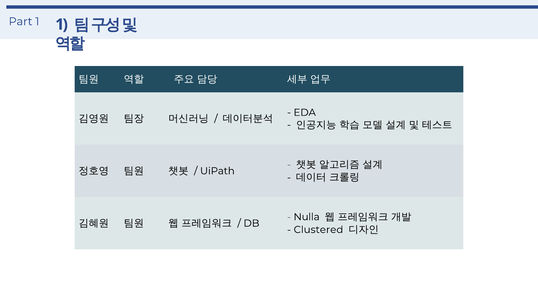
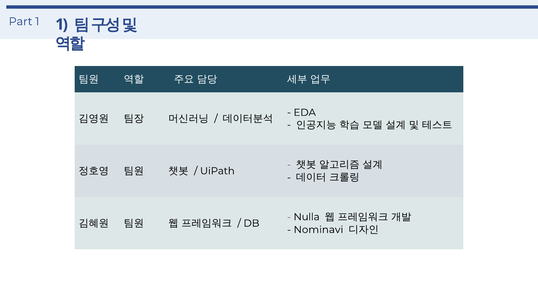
Clustered: Clustered -> Nominavi
